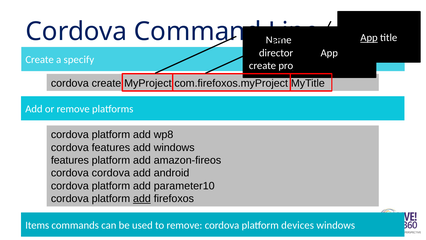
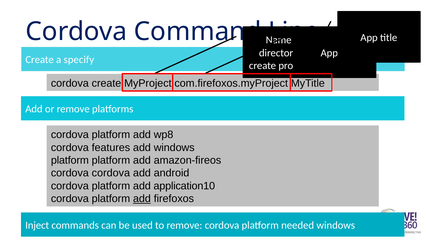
App at (369, 38) underline: present -> none
features at (70, 160): features -> platform
parameter10: parameter10 -> application10
Items: Items -> Inject
devices: devices -> needed
